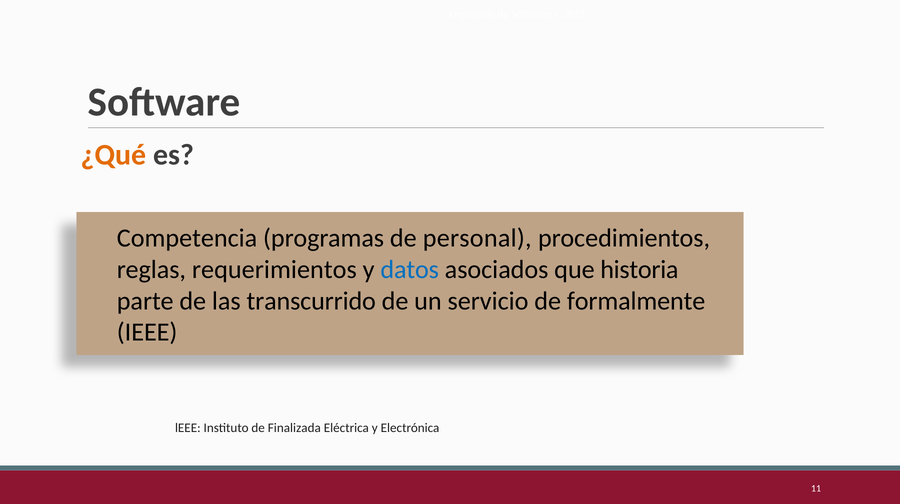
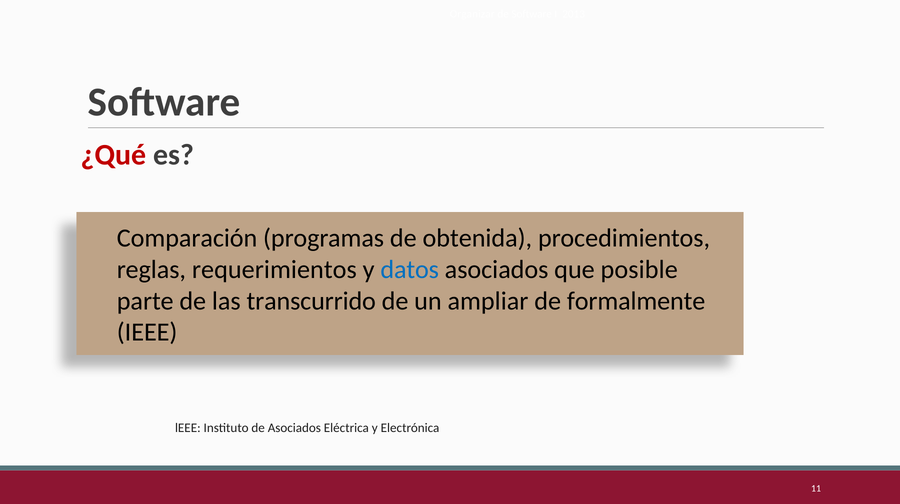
¿Qué colour: orange -> red
Competencia: Competencia -> Comparación
personal: personal -> obtenida
historia: historia -> posible
servicio: servicio -> ampliar
de Finalizada: Finalizada -> Asociados
